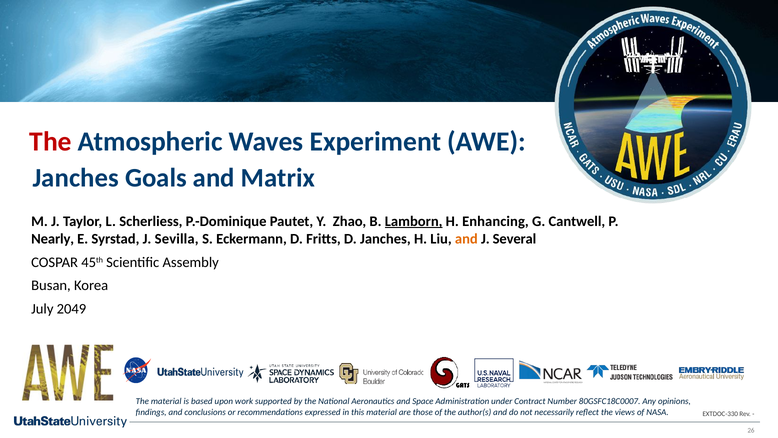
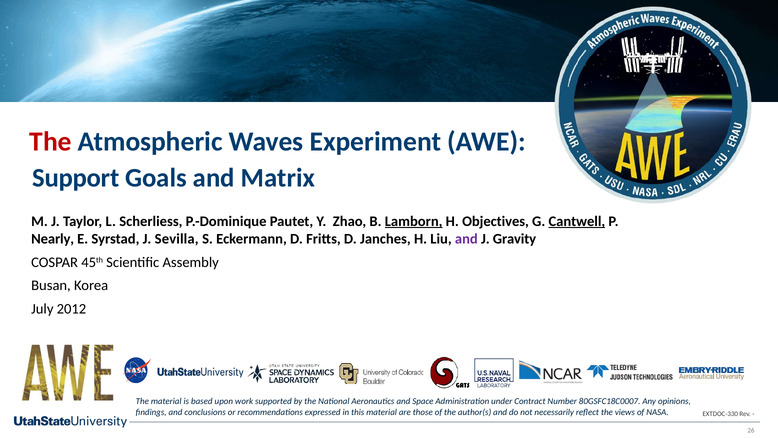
Janches at (76, 178): Janches -> Support
Enhancing: Enhancing -> Objectives
Cantwell underline: none -> present
and at (466, 239) colour: orange -> purple
Several: Several -> Gravity
2049: 2049 -> 2012
